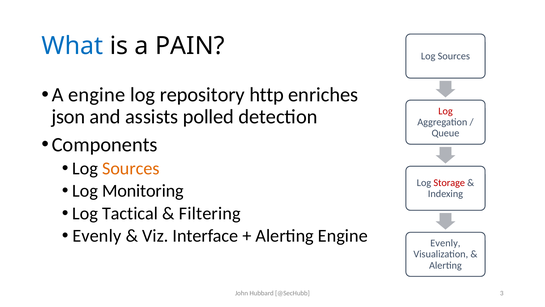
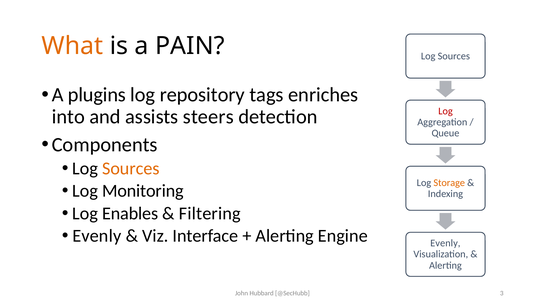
What colour: blue -> orange
A engine: engine -> plugins
http: http -> tags
json: json -> into
polled: polled -> steers
Storage colour: red -> orange
Tactical: Tactical -> Enables
